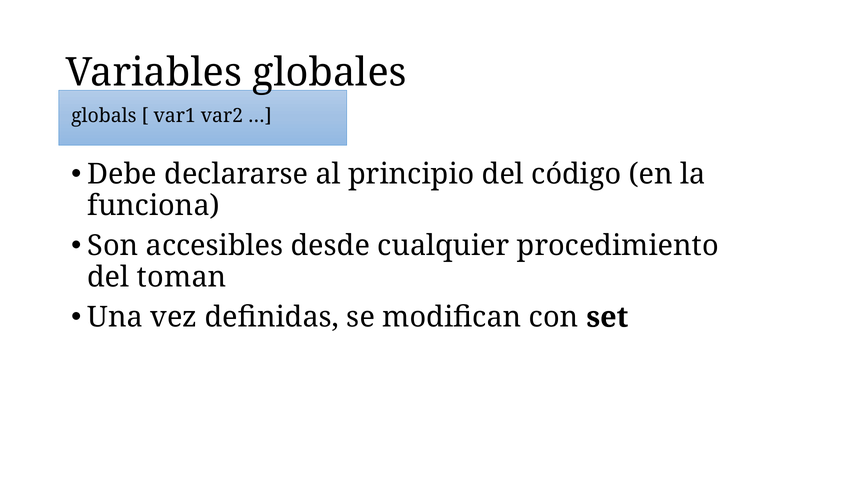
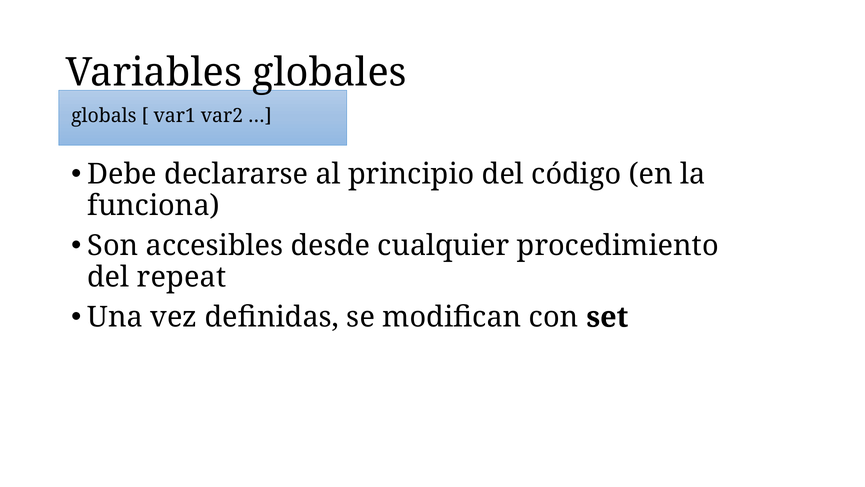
toman: toman -> repeat
